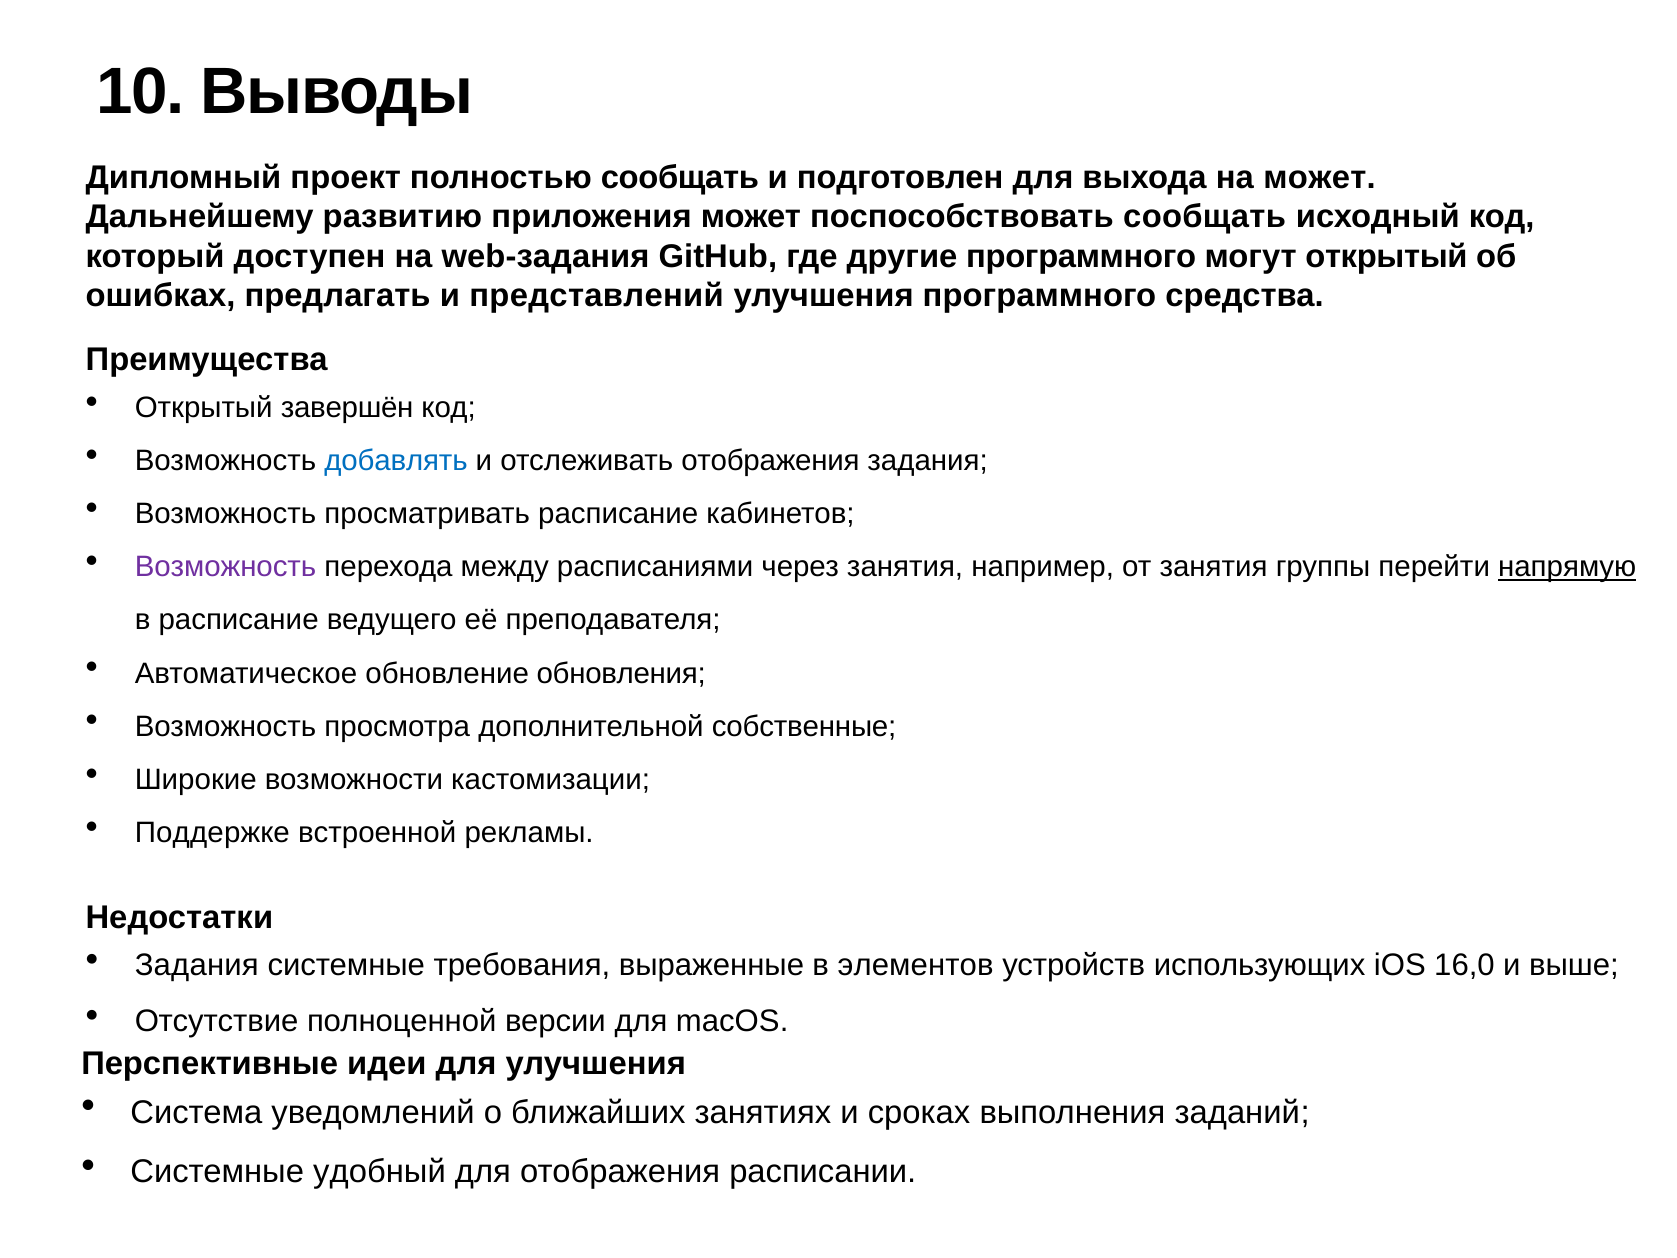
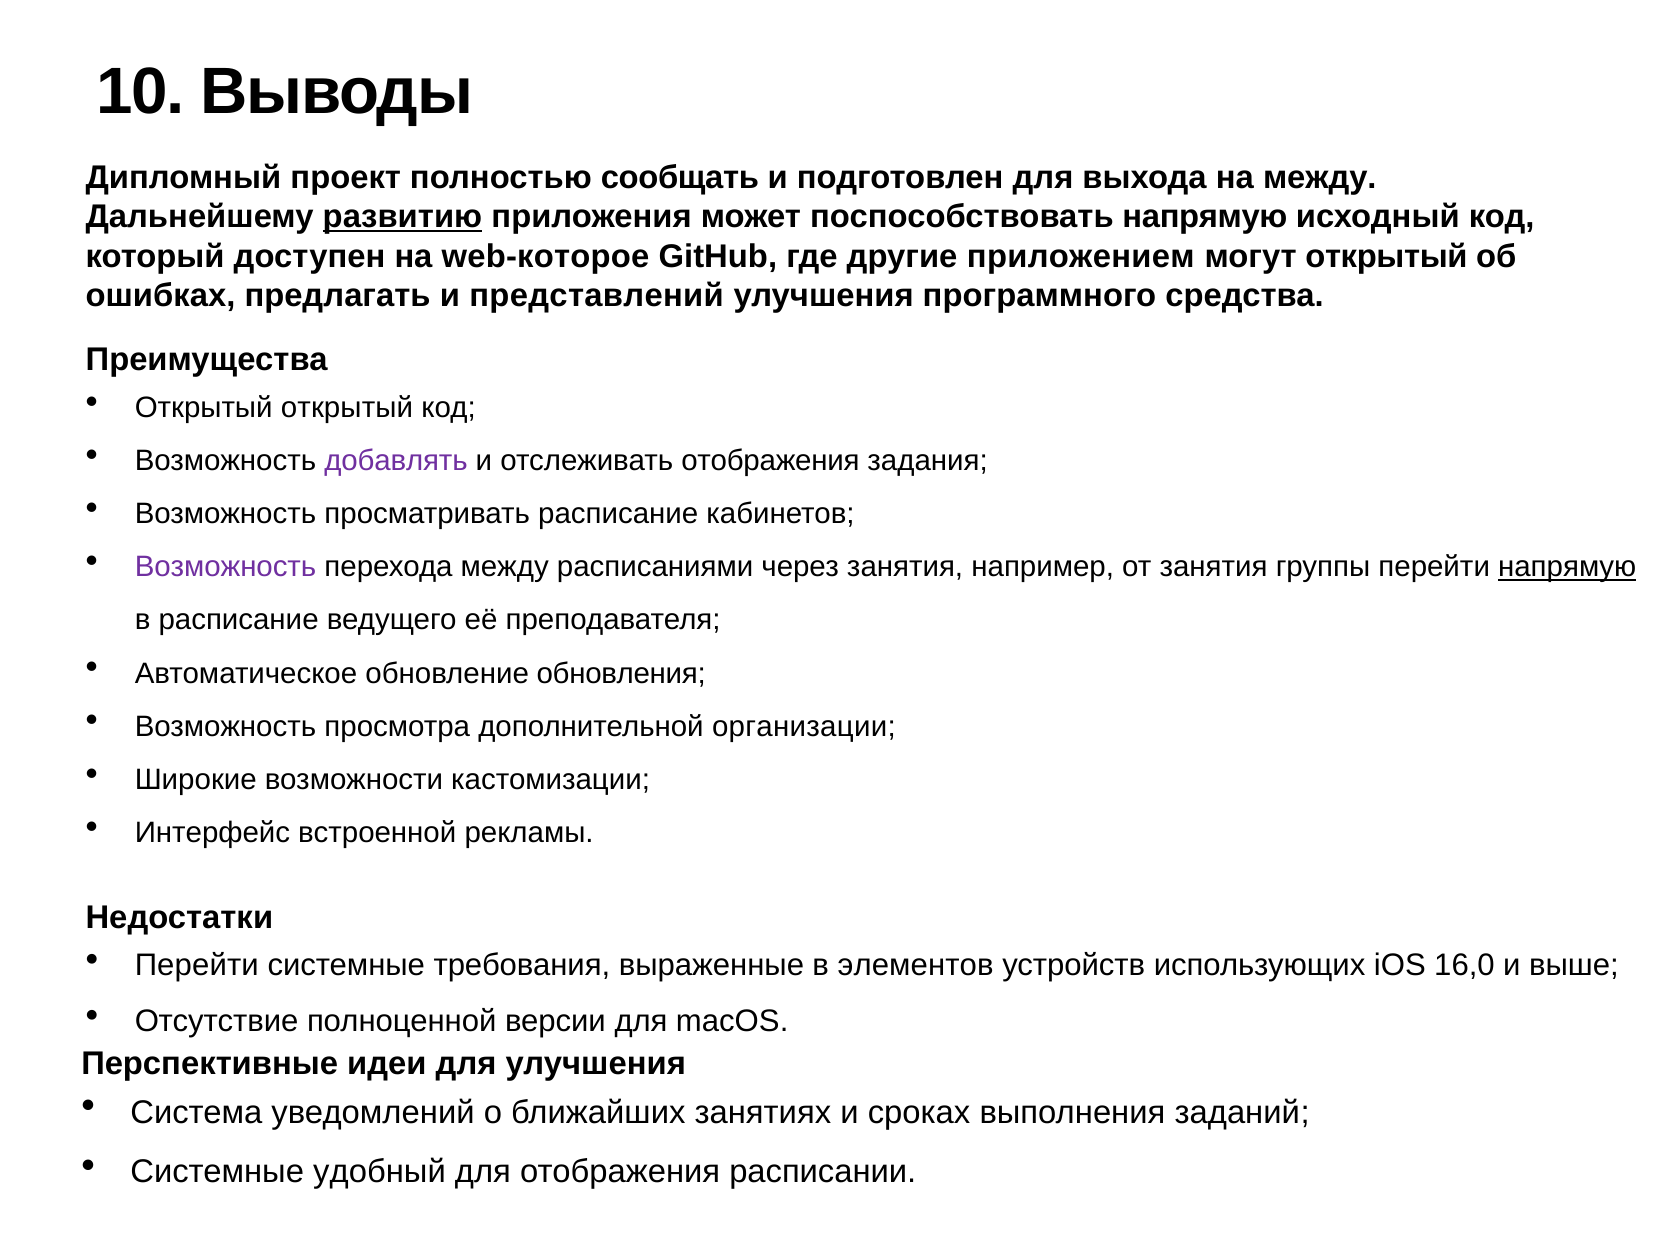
на может: может -> между
развитию underline: none -> present
поспособствовать сообщать: сообщать -> напрямую
web-задания: web-задания -> web-которое
другие программного: программного -> приложением
Открытый завершён: завершён -> открытый
добавлять colour: blue -> purple
собственные: собственные -> организации
Поддержке: Поддержке -> Интерфейс
Задания at (197, 965): Задания -> Перейти
